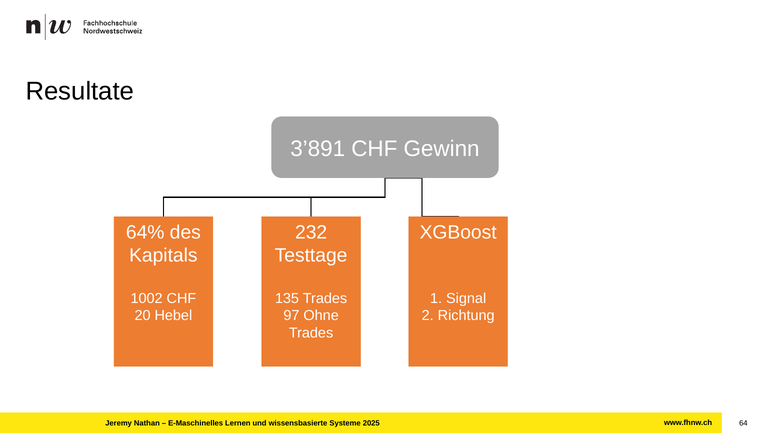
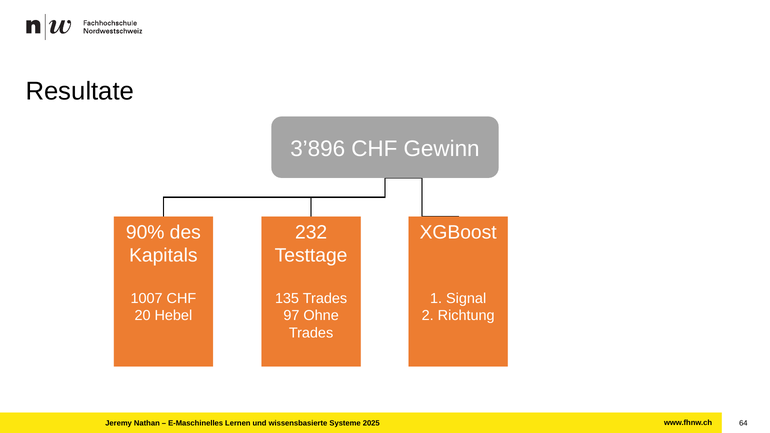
3’891: 3’891 -> 3’896
64%: 64% -> 90%
1002: 1002 -> 1007
